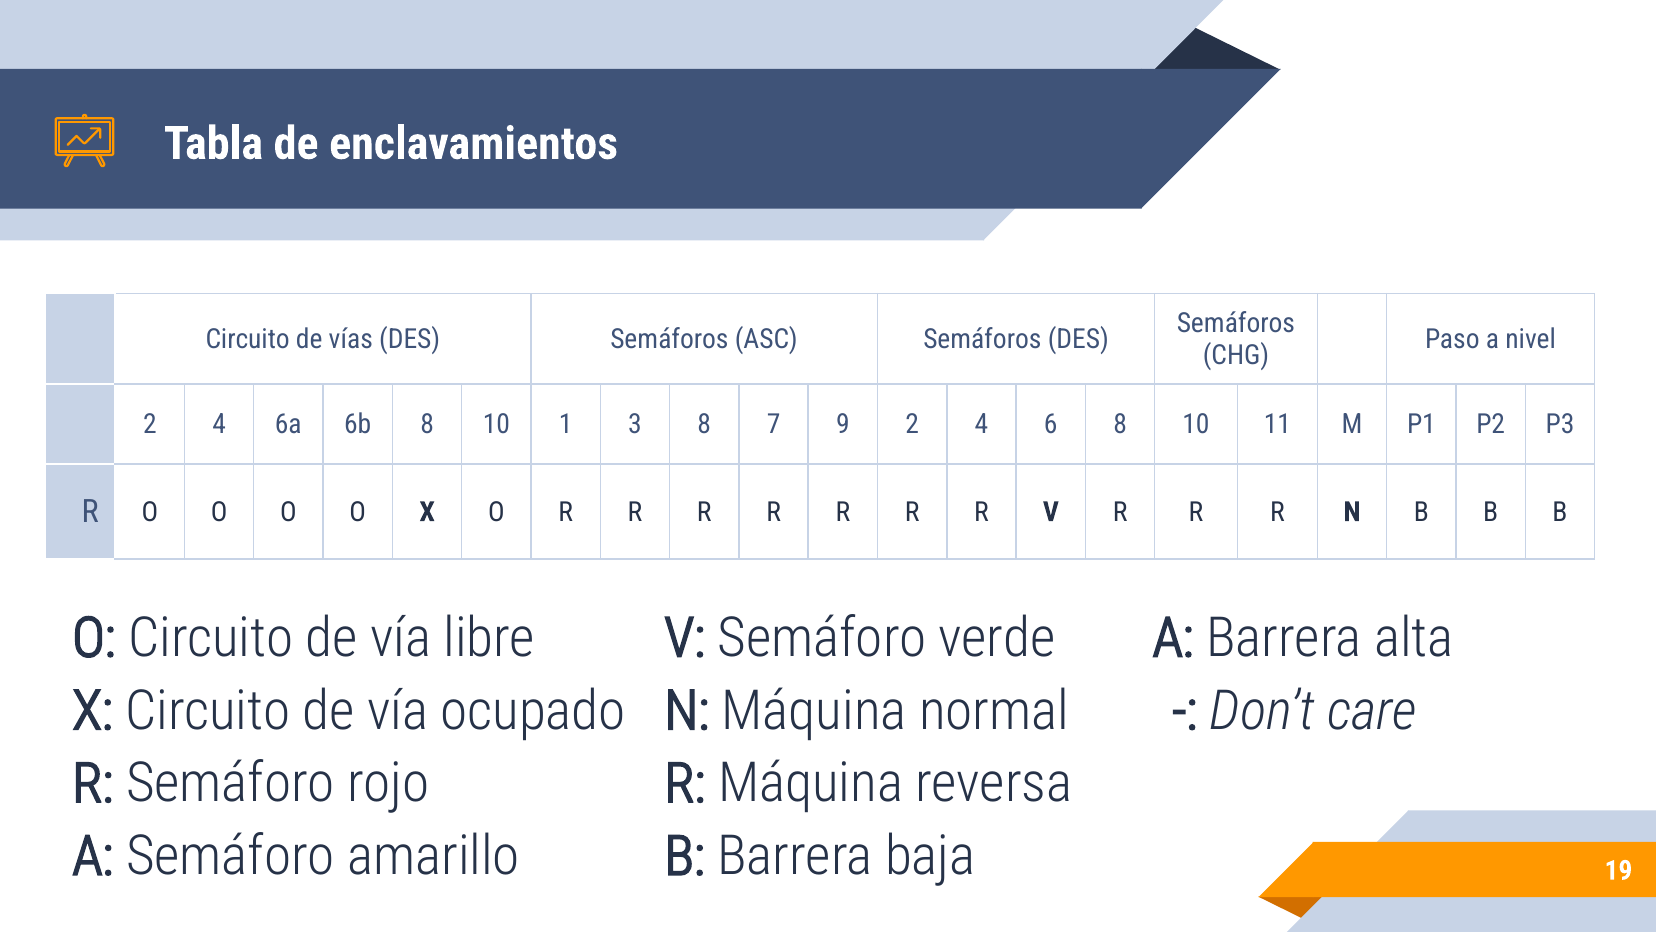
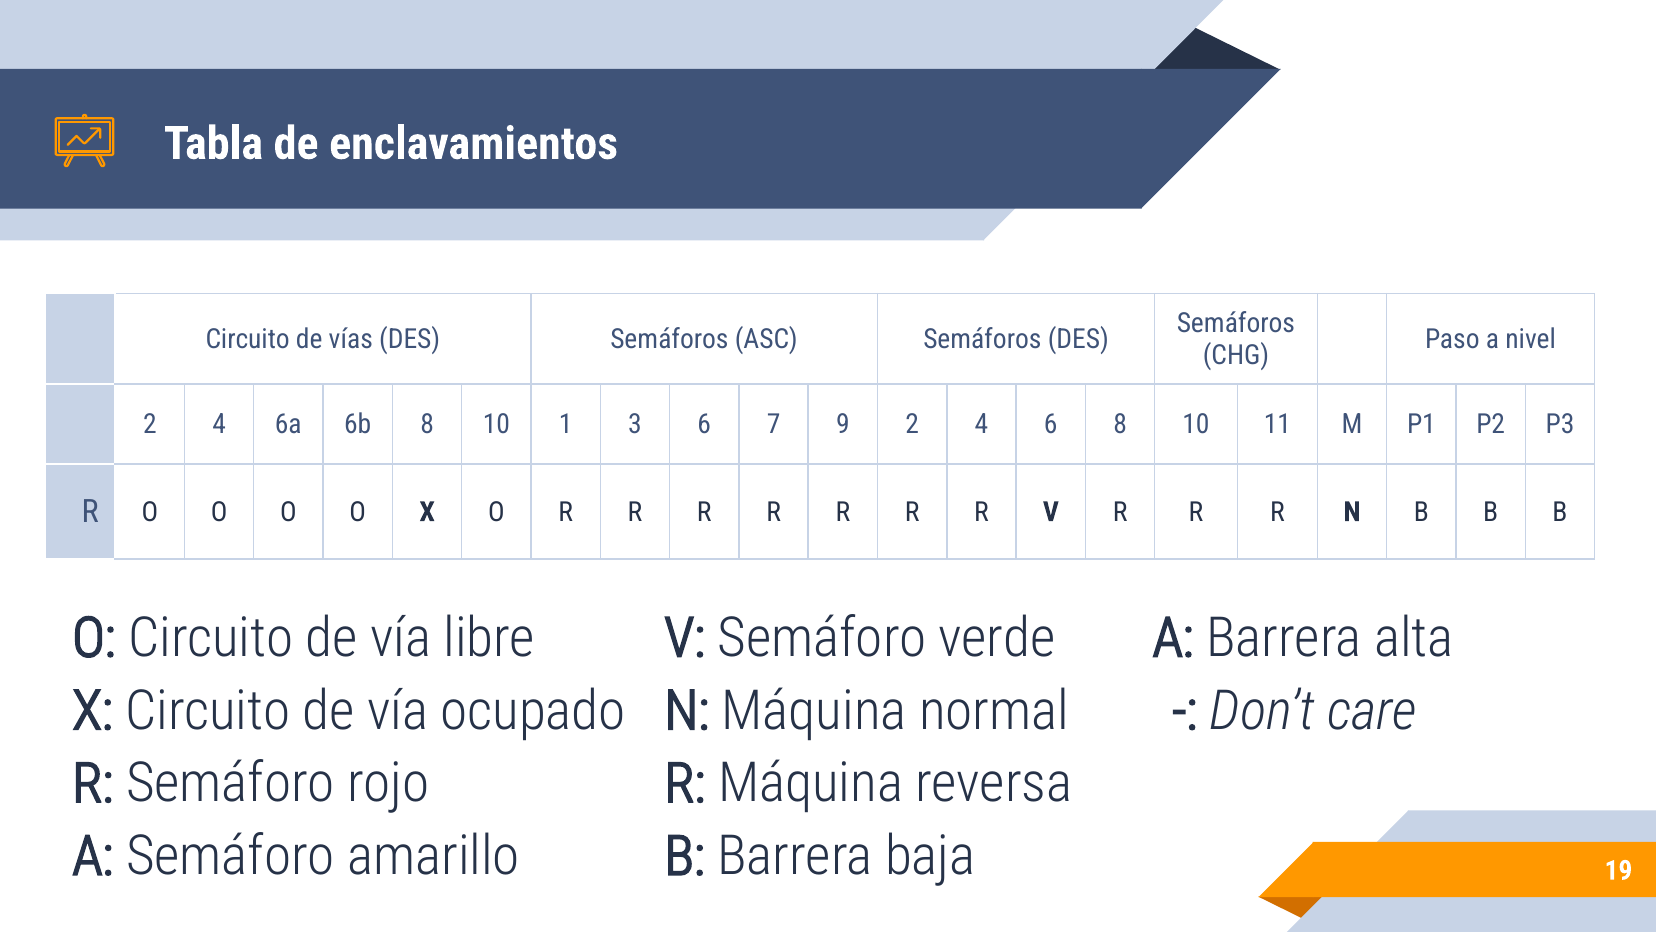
3 8: 8 -> 6
